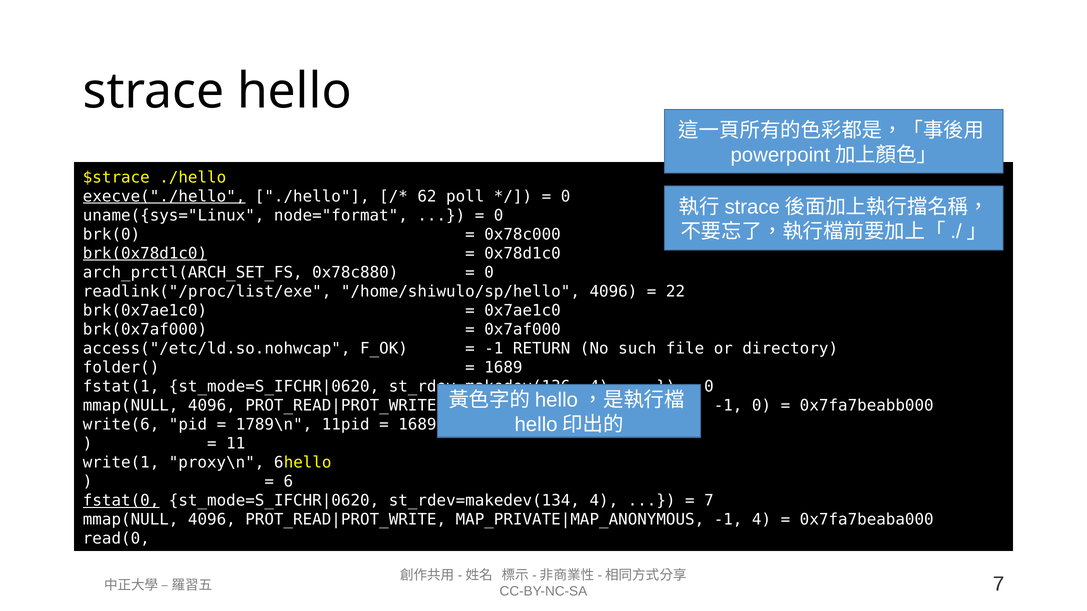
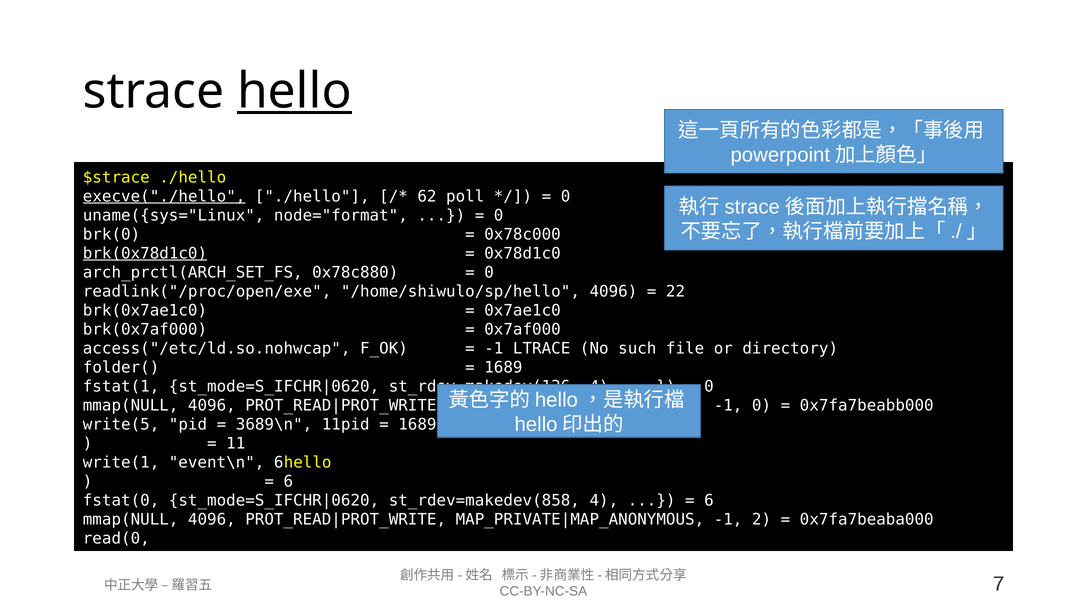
hello underline: none -> present
readlink("/proc/list/exe: readlink("/proc/list/exe -> readlink("/proc/open/exe
RETURN: RETURN -> LTRACE
write(6: write(6 -> write(5
1789\n: 1789\n -> 3689\n
proxy\n: proxy\n -> event\n
fstat(0 underline: present -> none
st_rdev=makedev(134: st_rdev=makedev(134 -> st_rdev=makedev(858
7 at (709, 501): 7 -> 6
-1 4: 4 -> 2
